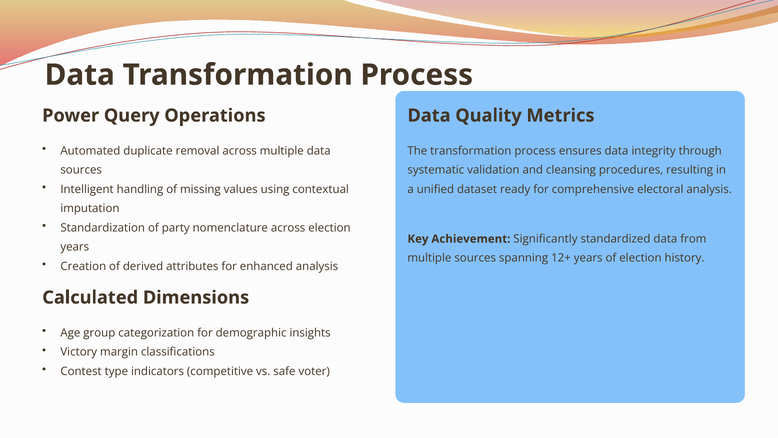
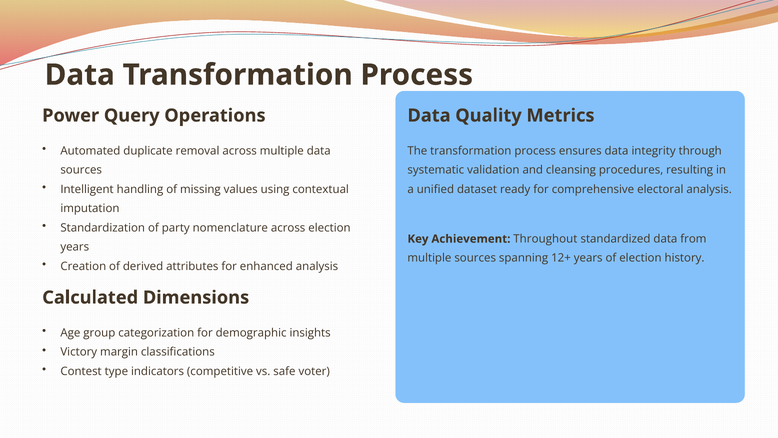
Significantly: Significantly -> Throughout
